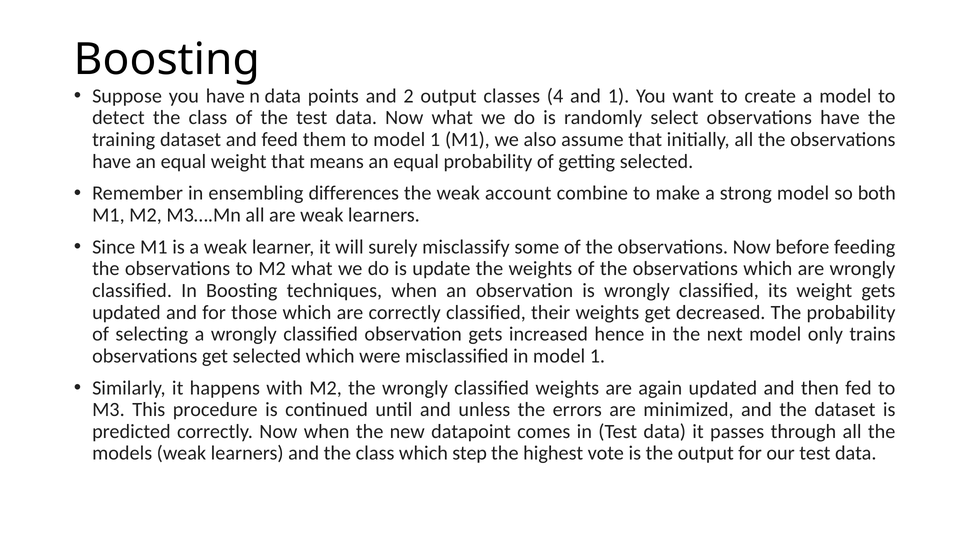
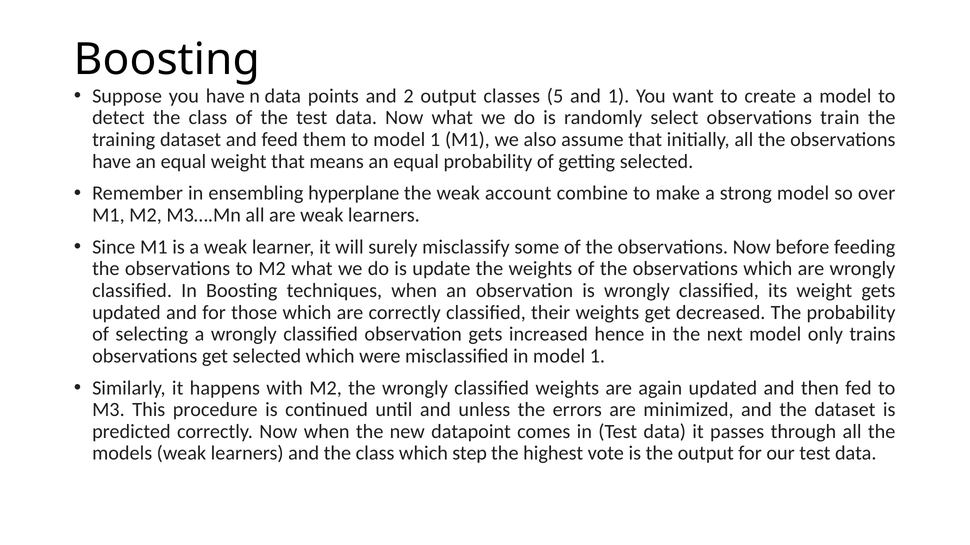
4: 4 -> 5
select observations have: have -> train
differences: differences -> hyperplane
both: both -> over
